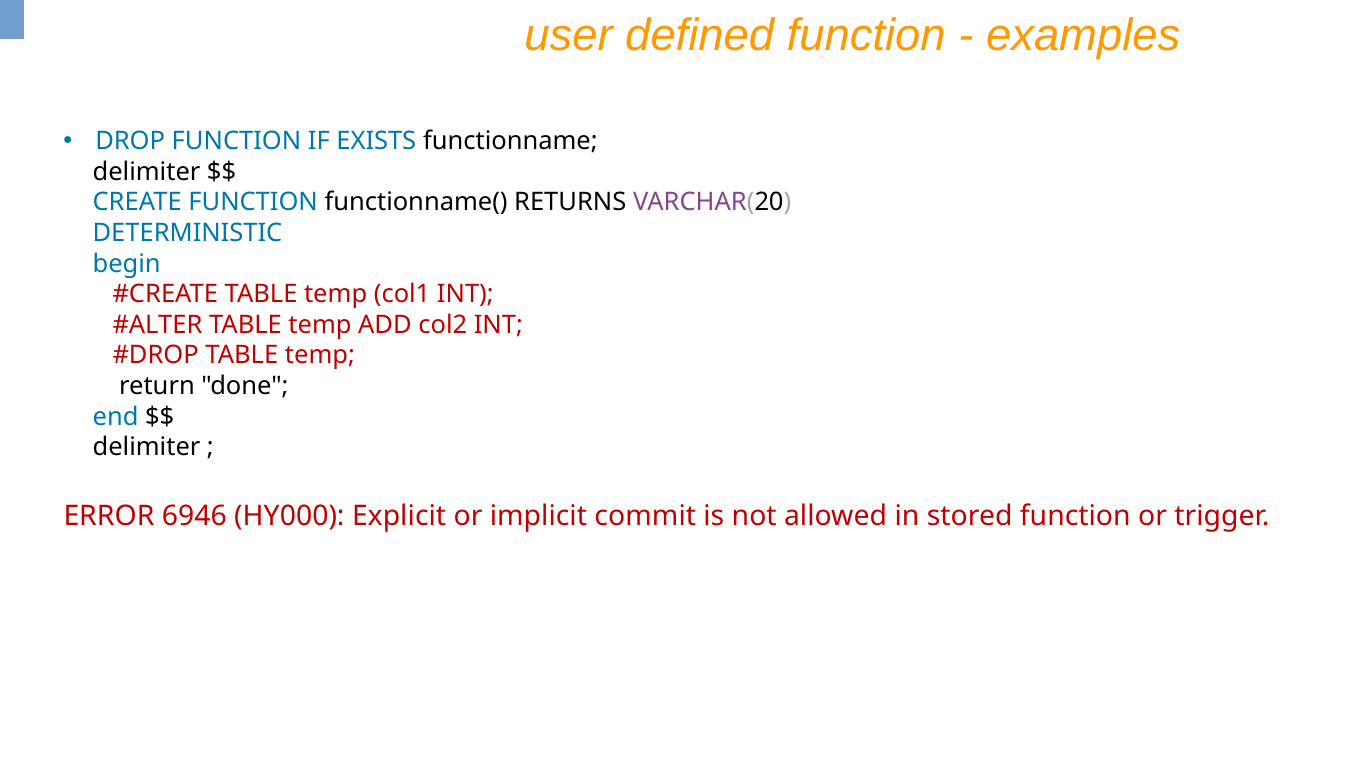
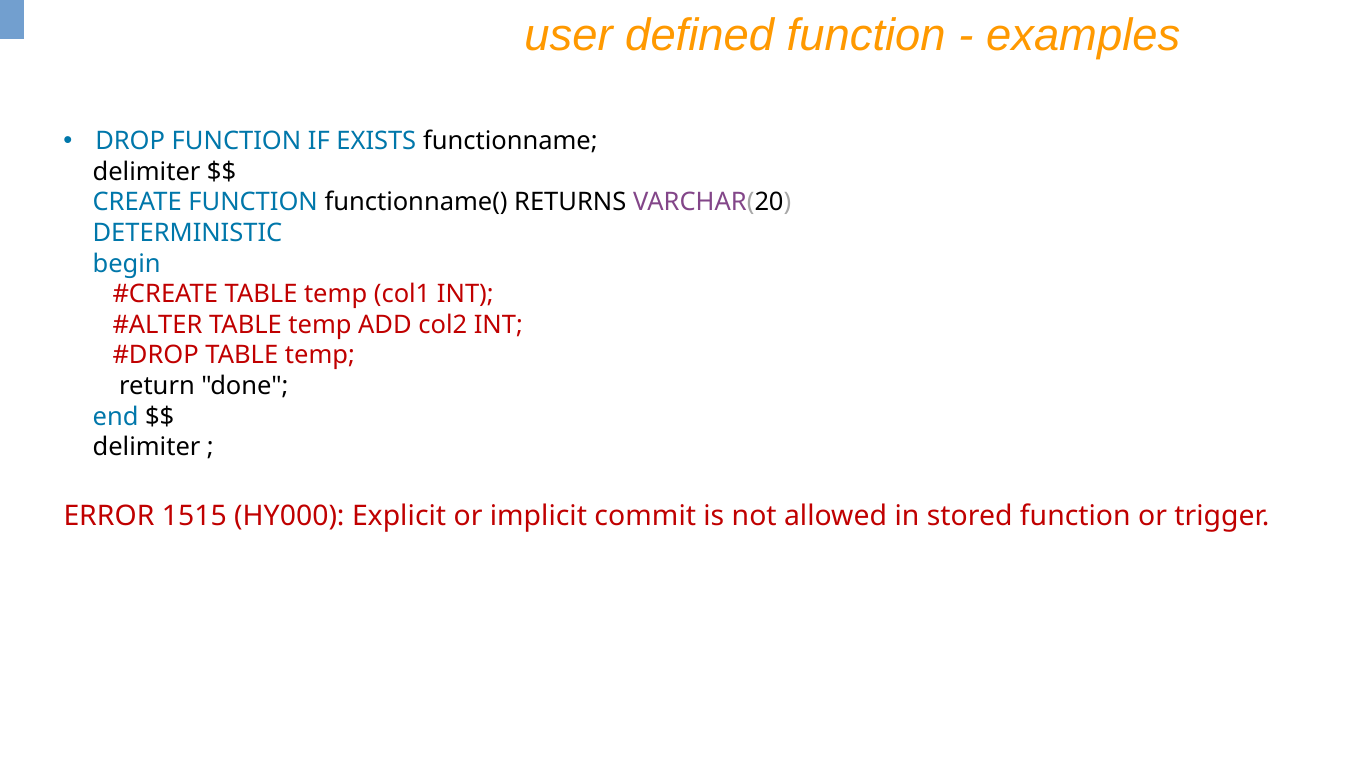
6946: 6946 -> 1515
